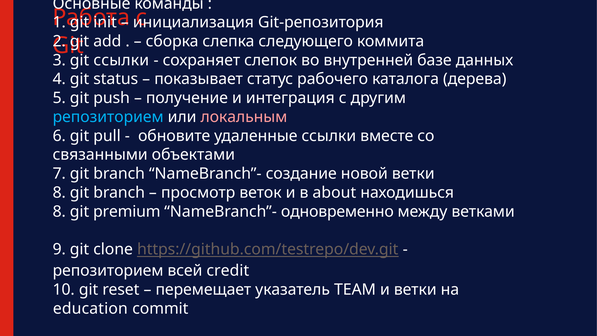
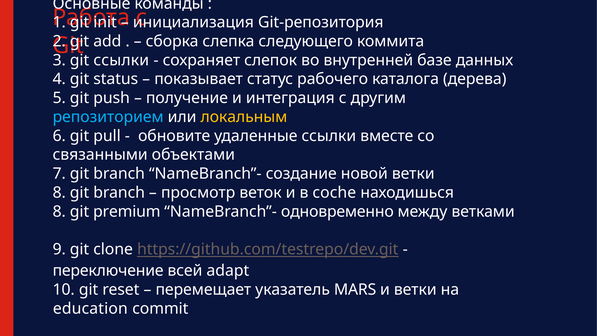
локальным colour: pink -> yellow
about: about -> coche
репозиторием at (108, 271): репозиторием -> переключение
credit: credit -> adapt
TEAM: TEAM -> MARS
